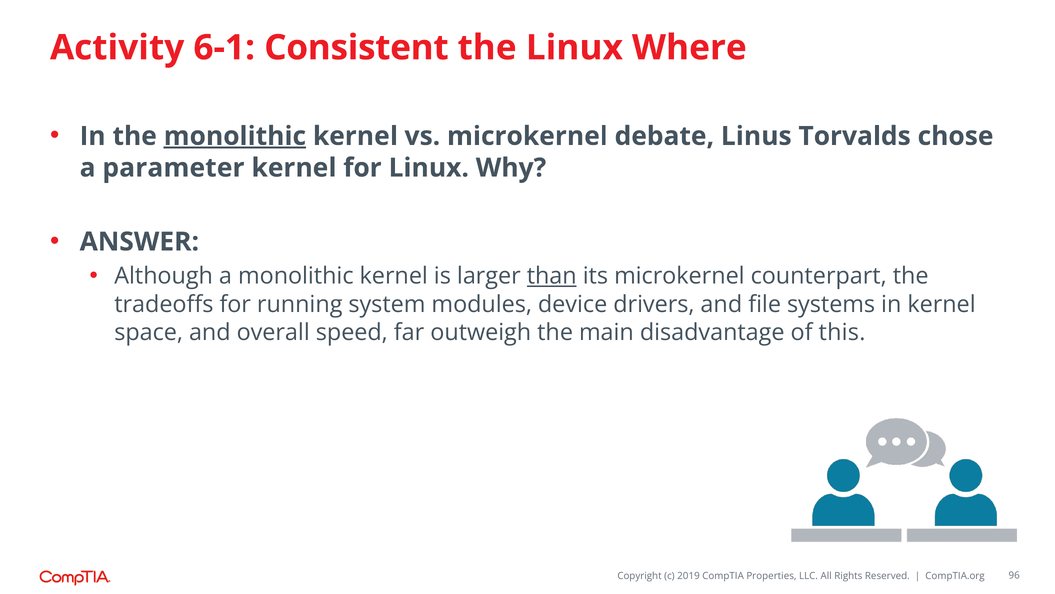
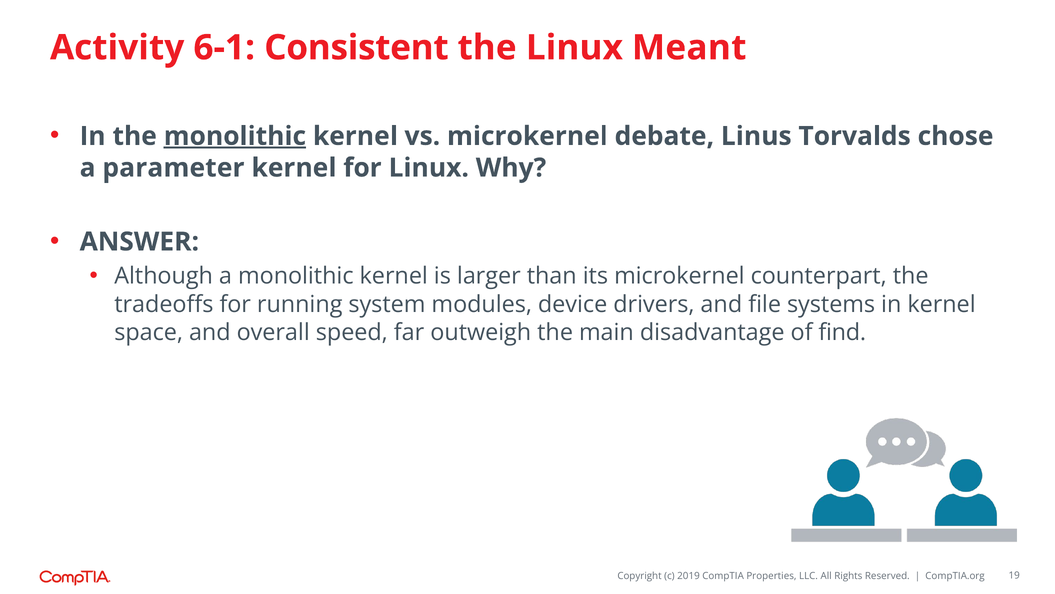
Where: Where -> Meant
than underline: present -> none
this: this -> find
96: 96 -> 19
